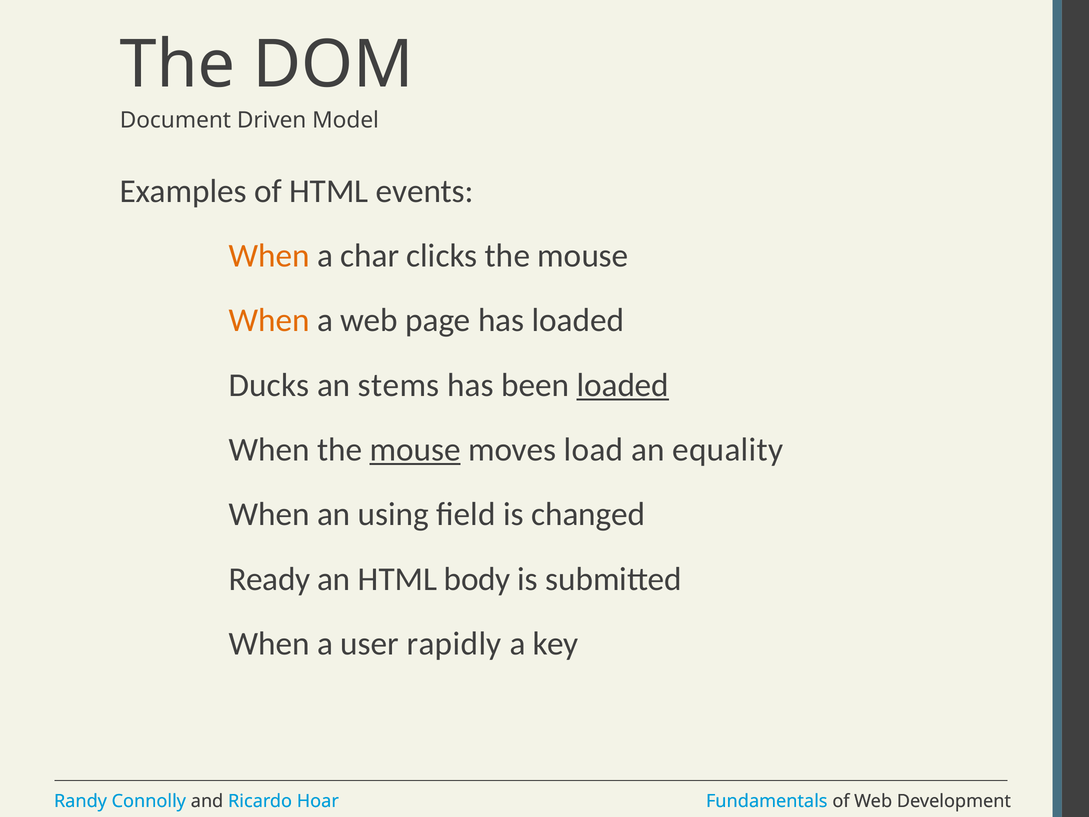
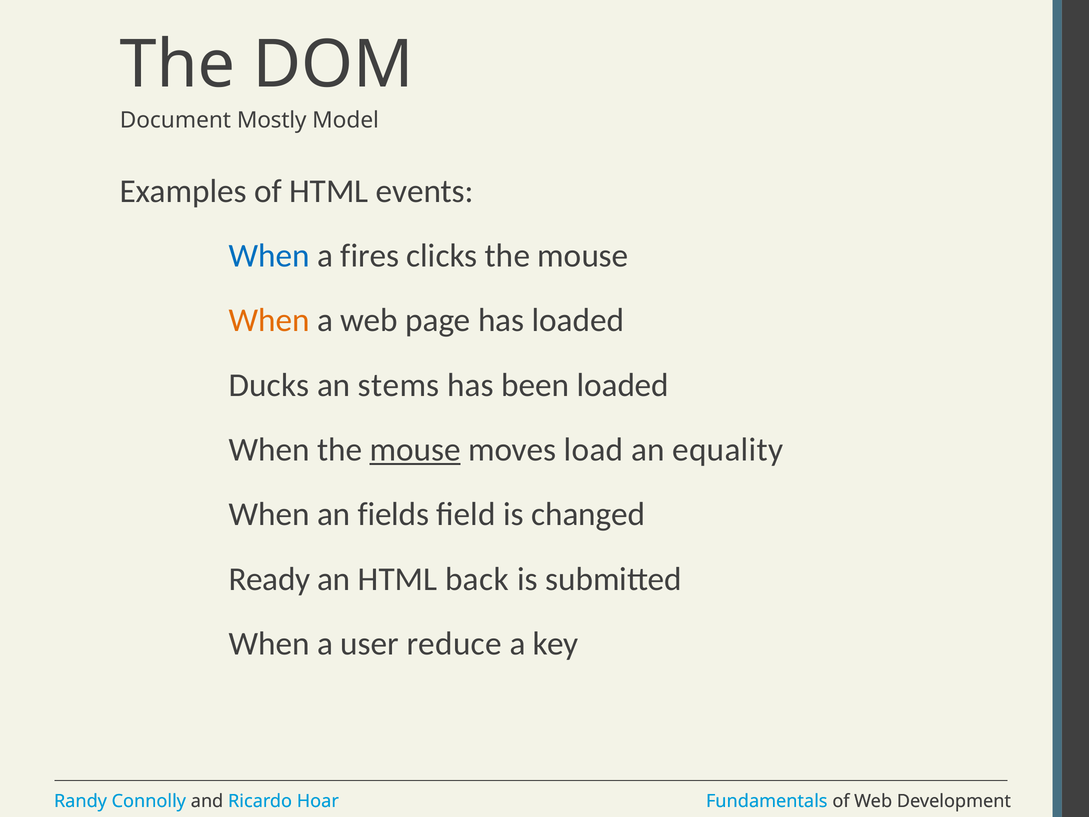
Driven: Driven -> Mostly
When at (269, 256) colour: orange -> blue
char: char -> fires
loaded at (623, 385) underline: present -> none
using: using -> fields
body: body -> back
rapidly: rapidly -> reduce
